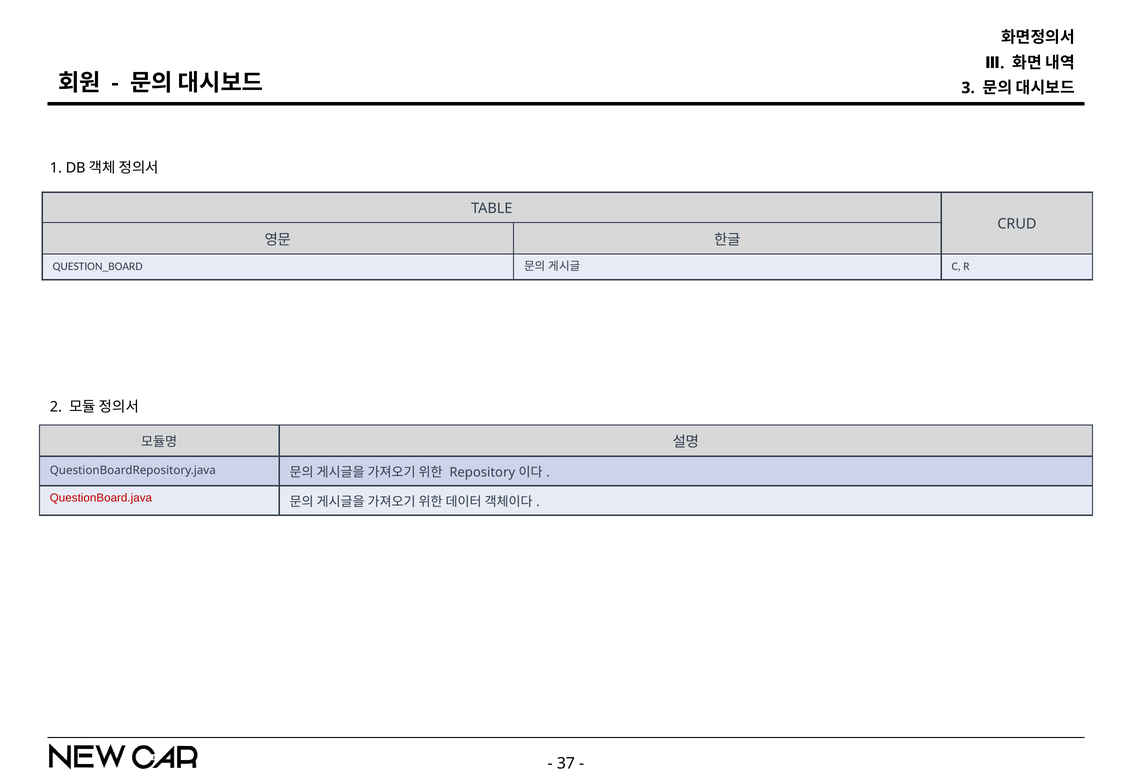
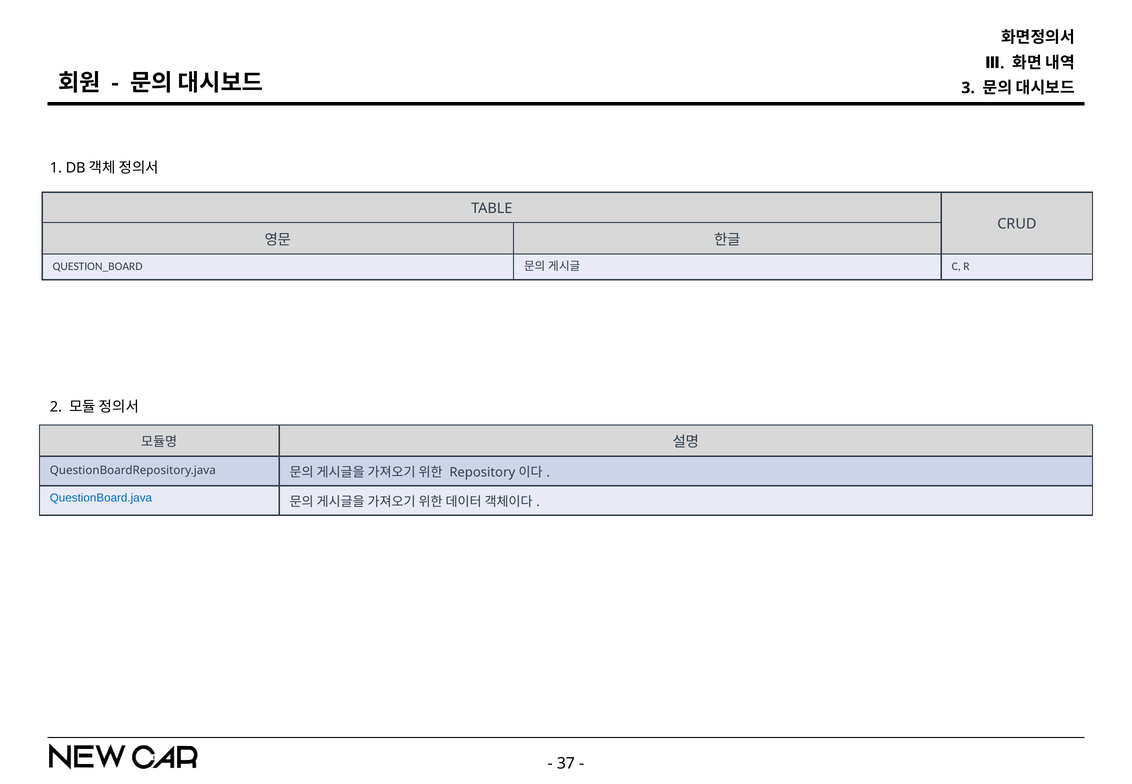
QuestionBoard.java colour: red -> blue
